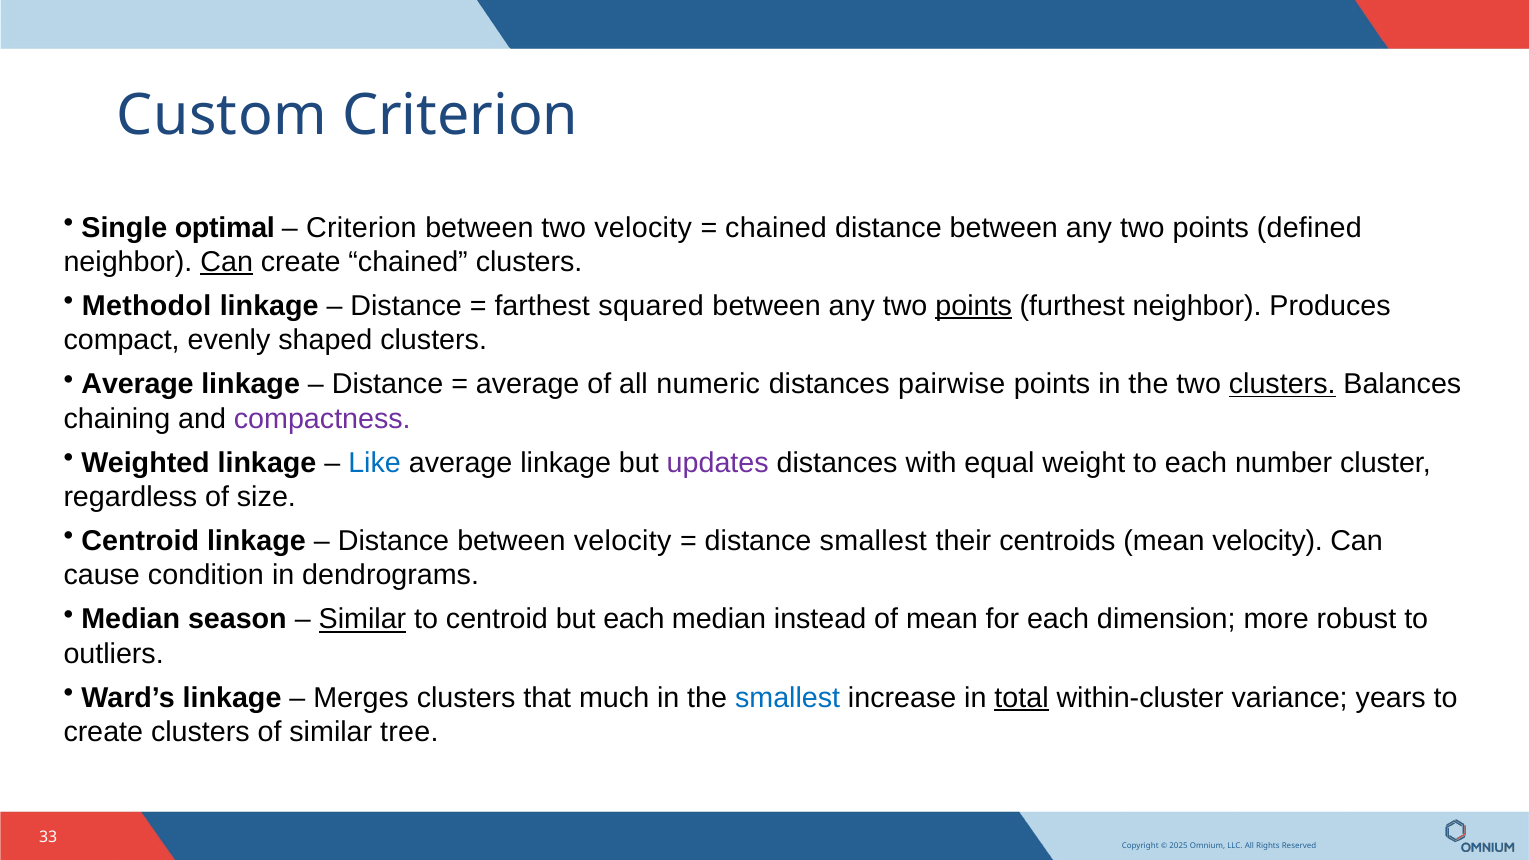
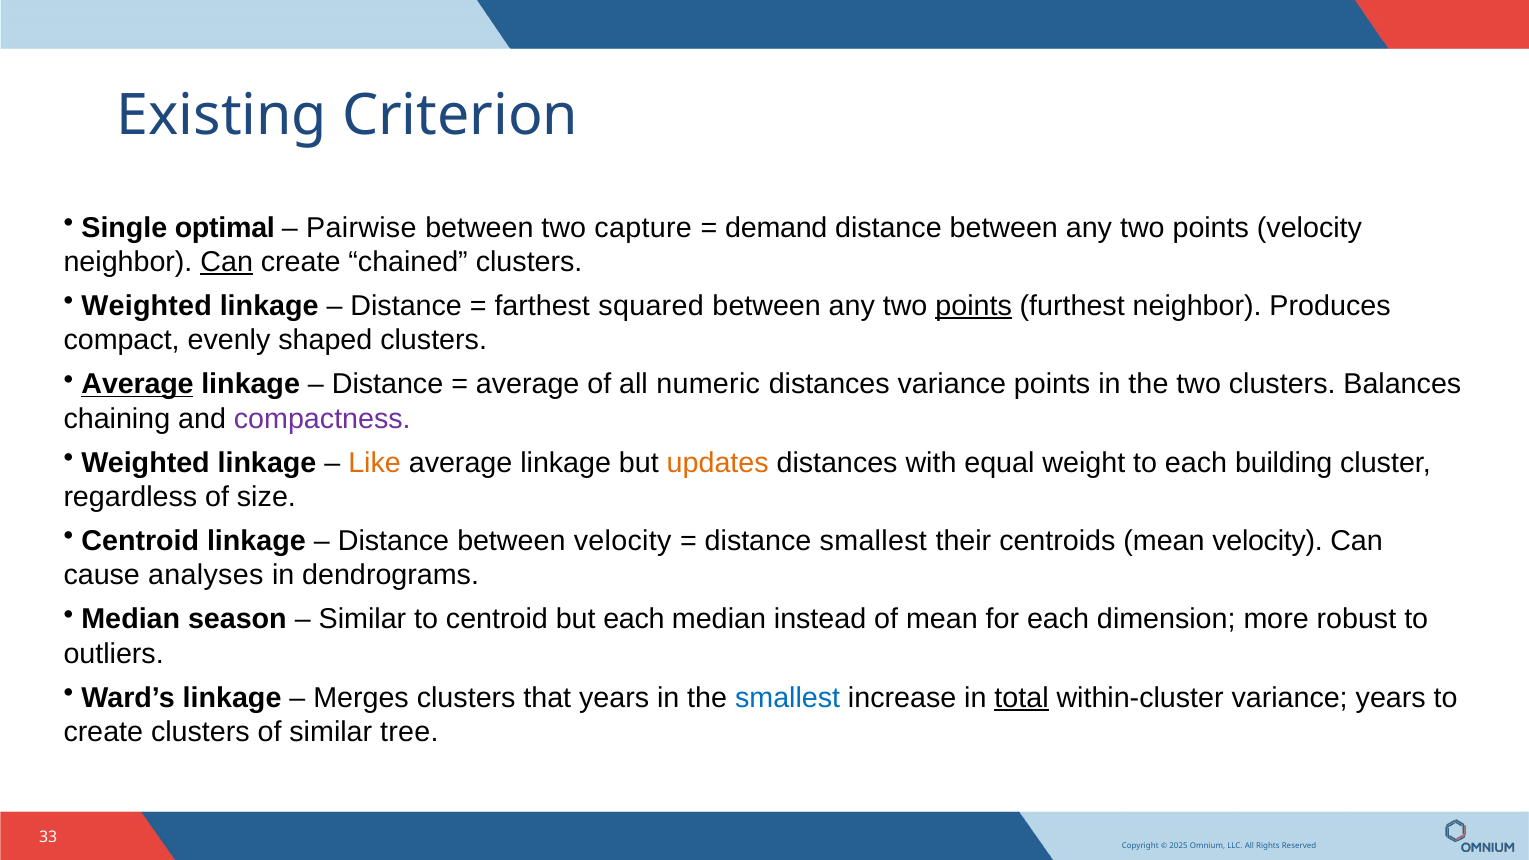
Custom: Custom -> Existing
Criterion at (361, 228): Criterion -> Pairwise
two velocity: velocity -> capture
chained at (776, 228): chained -> demand
points defined: defined -> velocity
Methodol at (147, 306): Methodol -> Weighted
Average at (138, 384) underline: none -> present
distances pairwise: pairwise -> variance
clusters at (1282, 384) underline: present -> none
Like colour: blue -> orange
updates colour: purple -> orange
number: number -> building
condition: condition -> analyses
Similar at (362, 619) underline: present -> none
that much: much -> years
